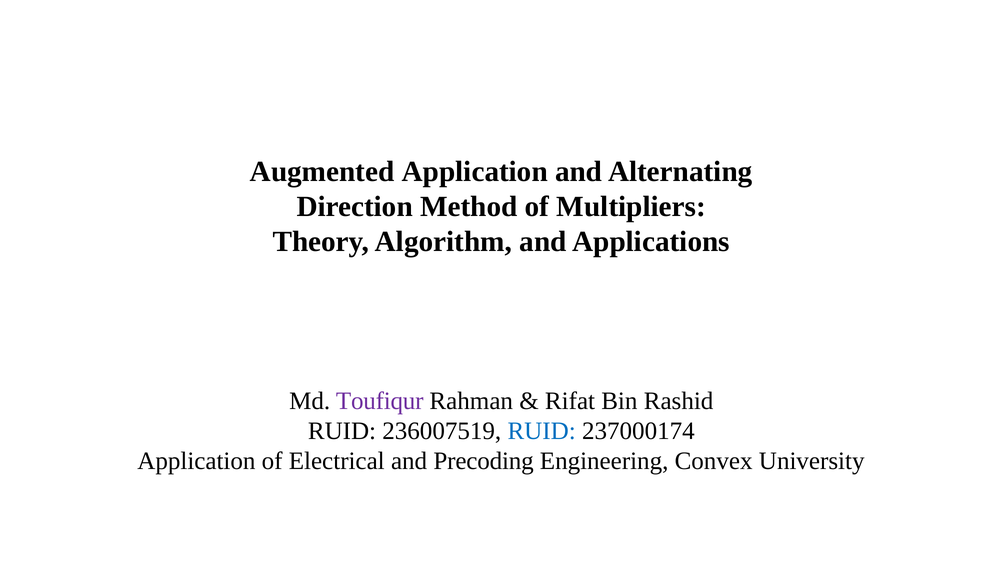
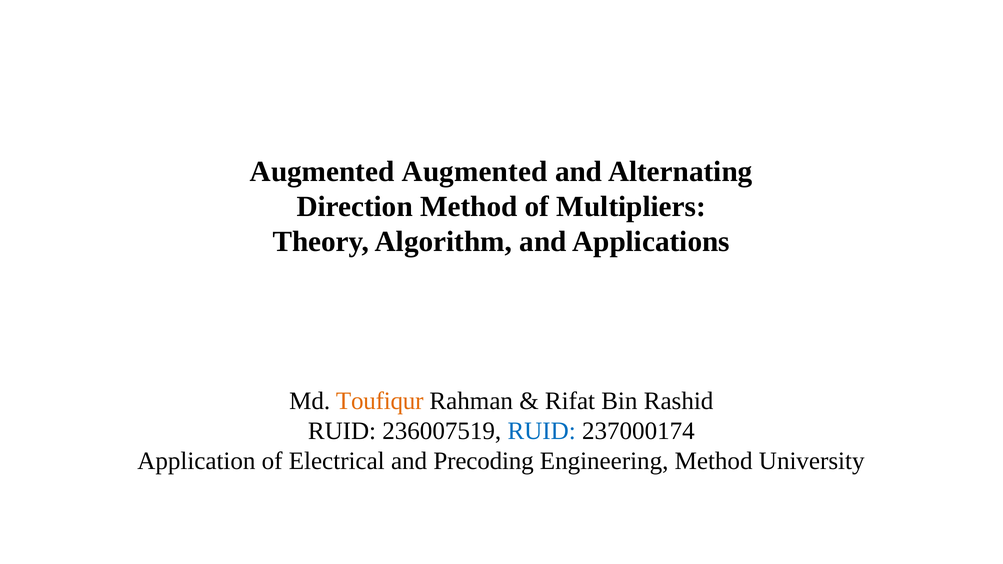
Augmented Application: Application -> Augmented
Toufiqur colour: purple -> orange
Engineering Convex: Convex -> Method
